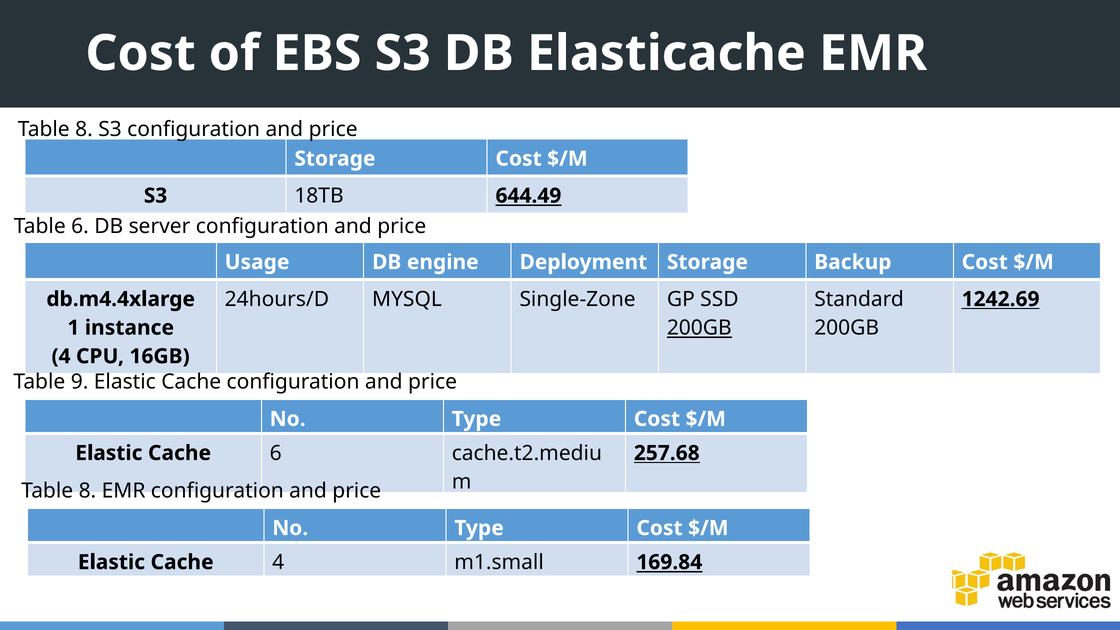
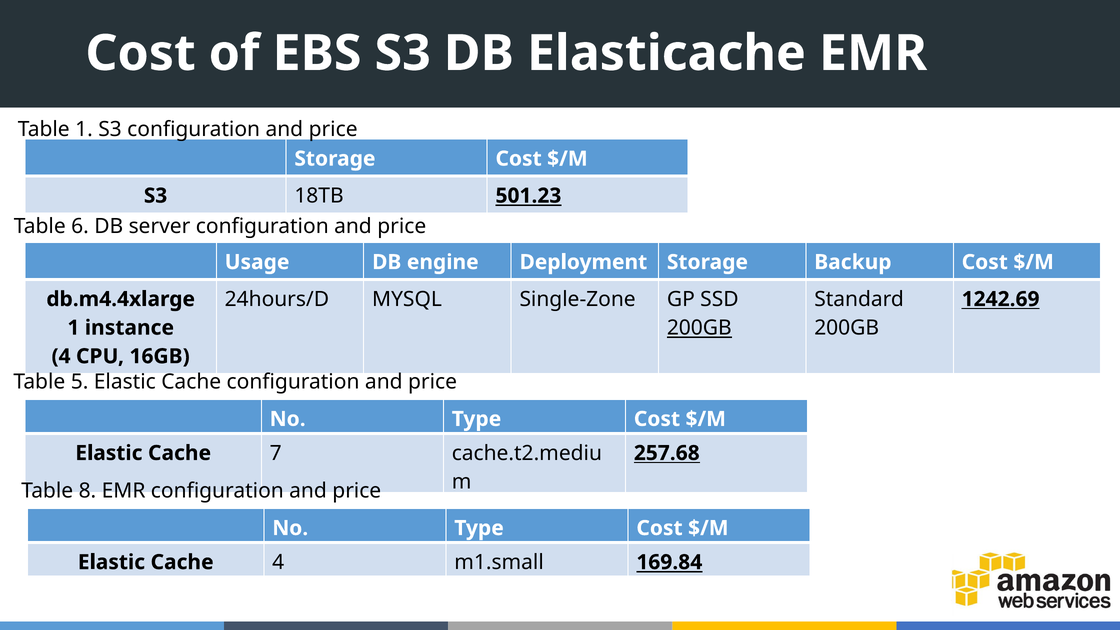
8 at (84, 129): 8 -> 1
644.49: 644.49 -> 501.23
9: 9 -> 5
Cache 6: 6 -> 7
